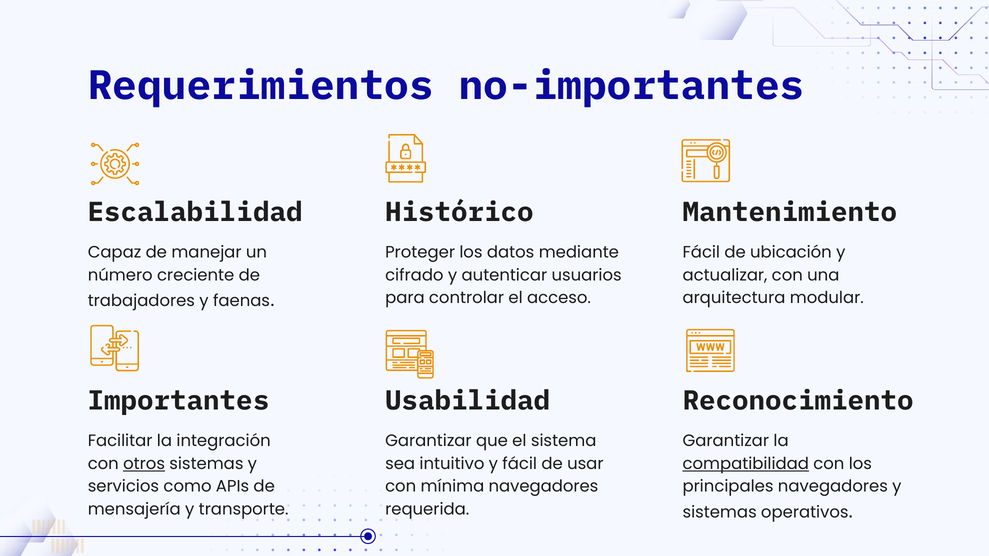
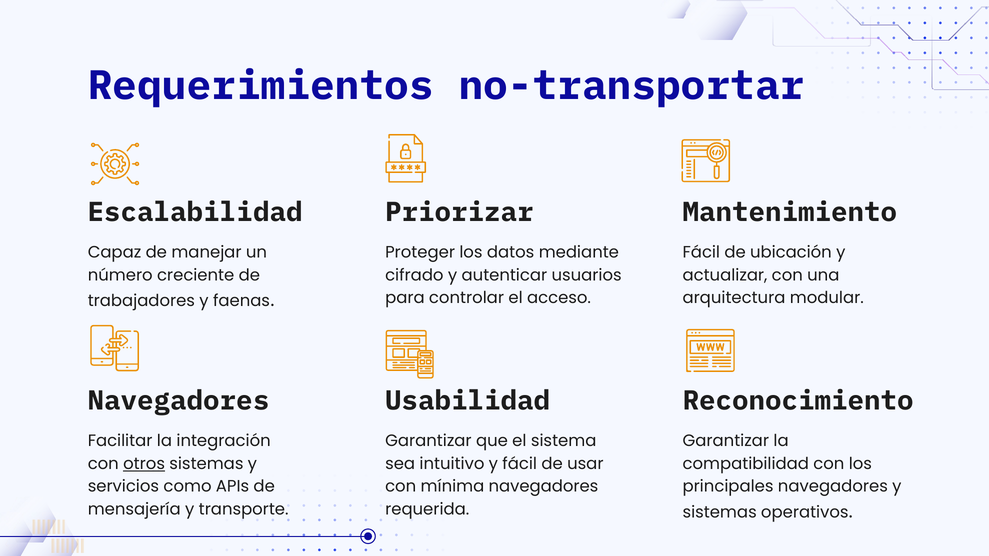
no-importantes: no-importantes -> no-transportar
Histórico: Histórico -> Priorizar
Importantes at (179, 401): Importantes -> Navegadores
compatibilidad underline: present -> none
